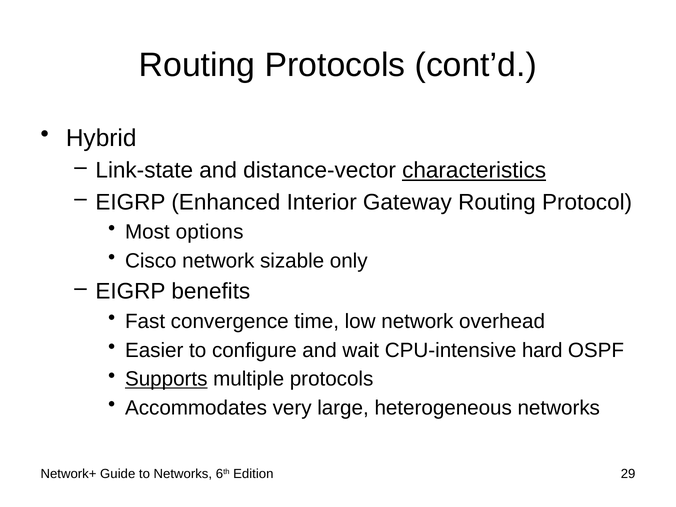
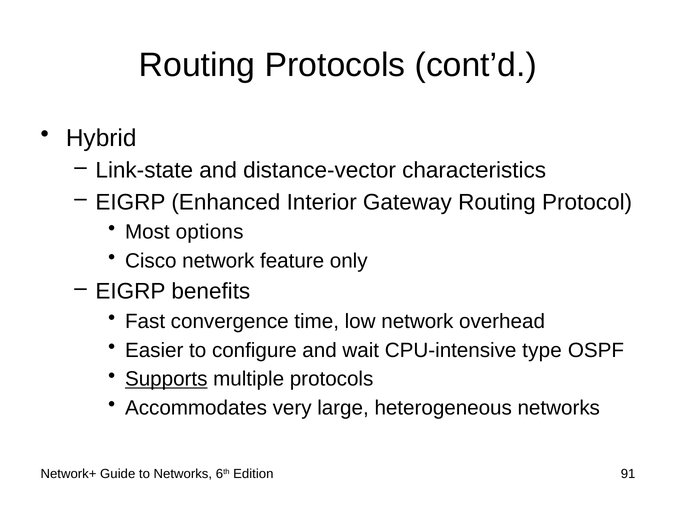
characteristics underline: present -> none
sizable: sizable -> feature
hard: hard -> type
29: 29 -> 91
